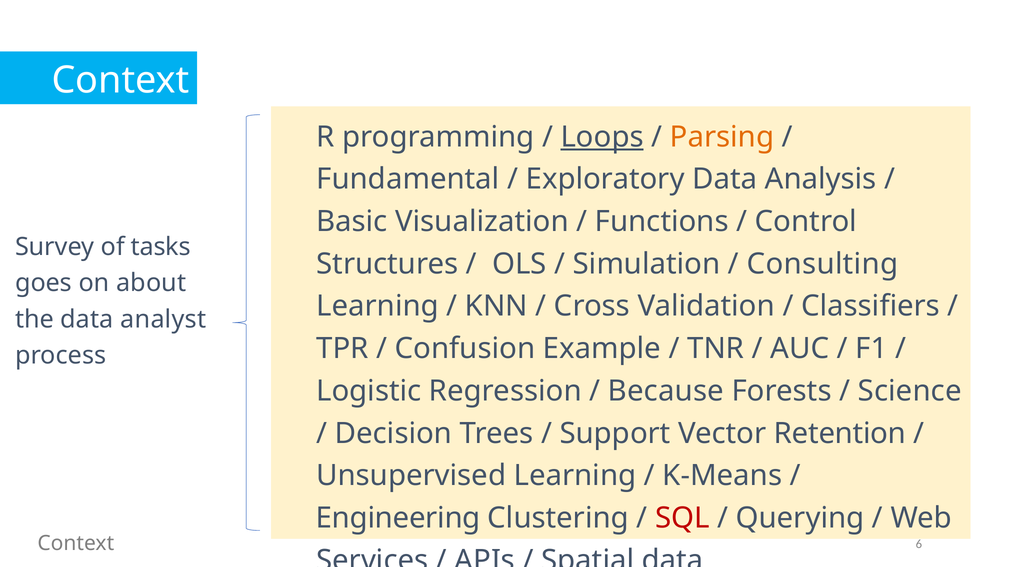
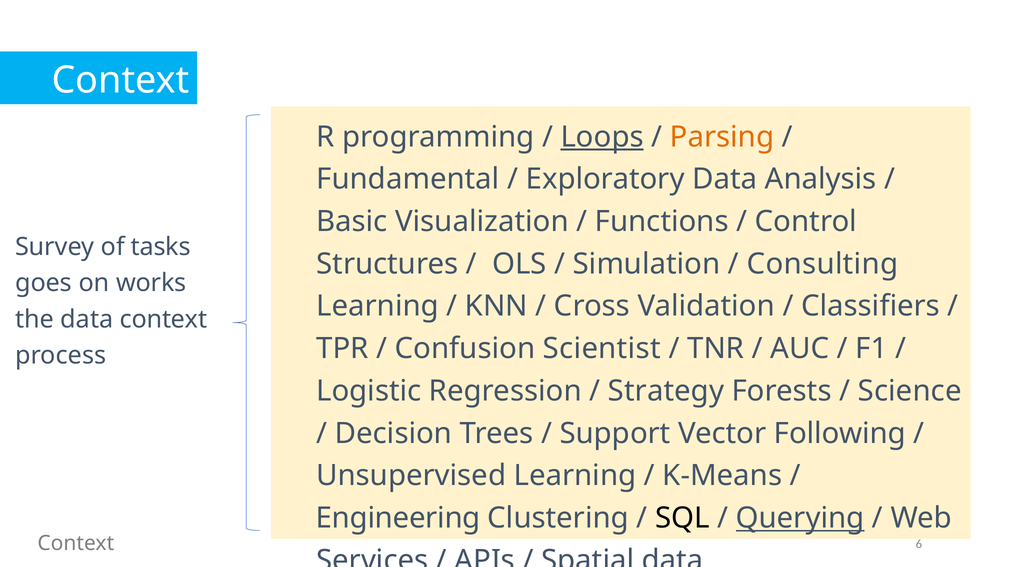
about: about -> works
data analyst: analyst -> context
Example: Example -> Scientist
Because: Because -> Strategy
Retention: Retention -> Following
SQL colour: red -> black
Querying underline: none -> present
